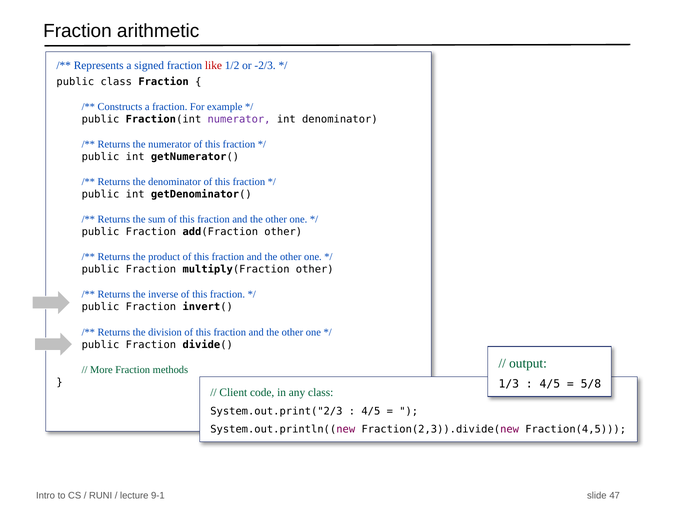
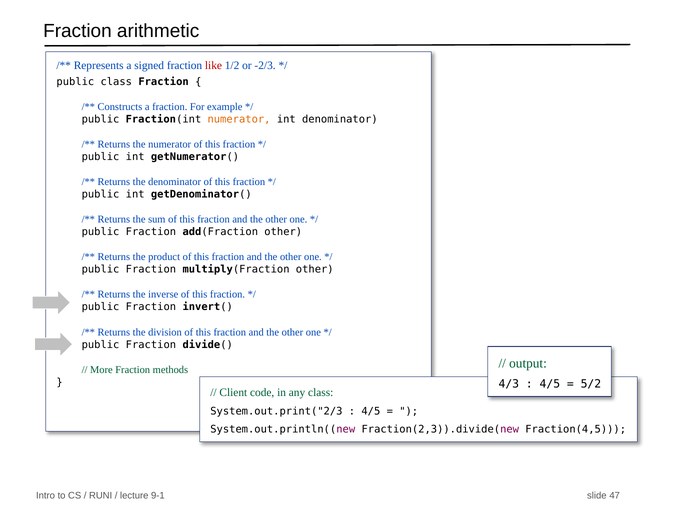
numerator at (239, 119) colour: purple -> orange
1/3: 1/3 -> 4/3
5/8: 5/8 -> 5/2
